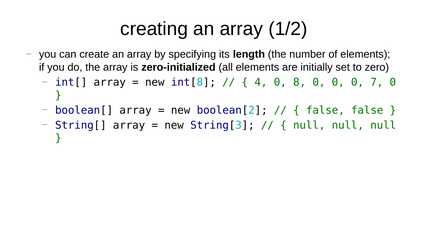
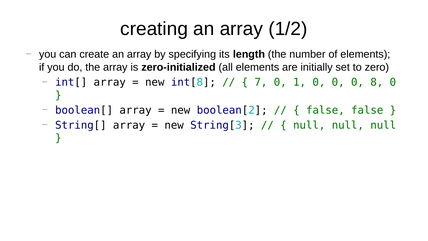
4: 4 -> 7
8: 8 -> 1
7: 7 -> 8
